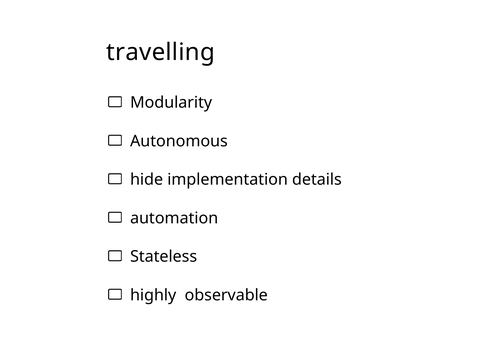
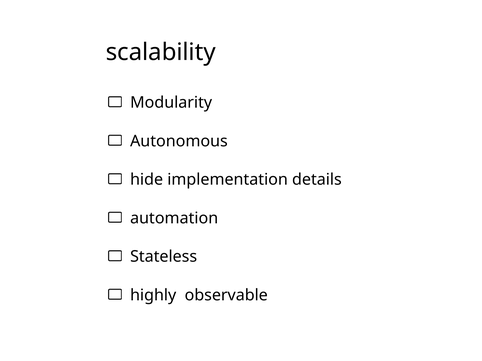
travelling: travelling -> scalability
